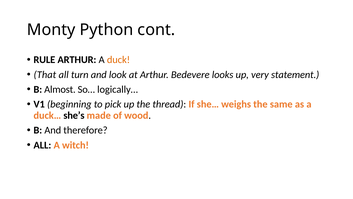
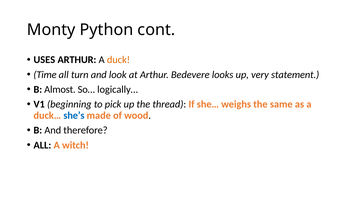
RULE: RULE -> USES
That: That -> Time
she’s colour: black -> blue
